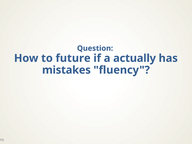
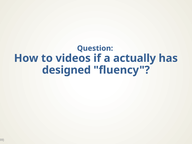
future: future -> videos
mistakes: mistakes -> designed
